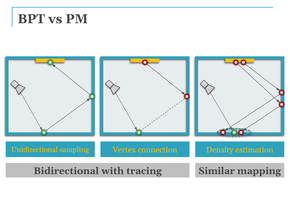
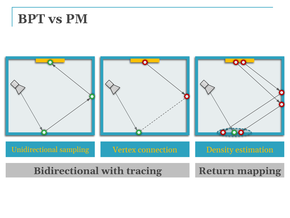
Similar: Similar -> Return
